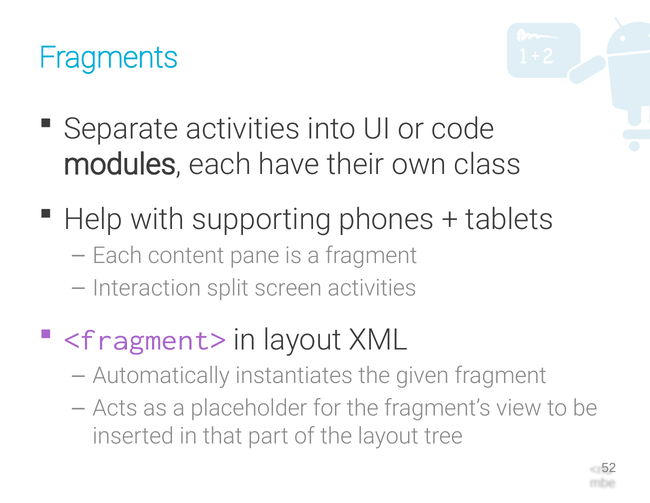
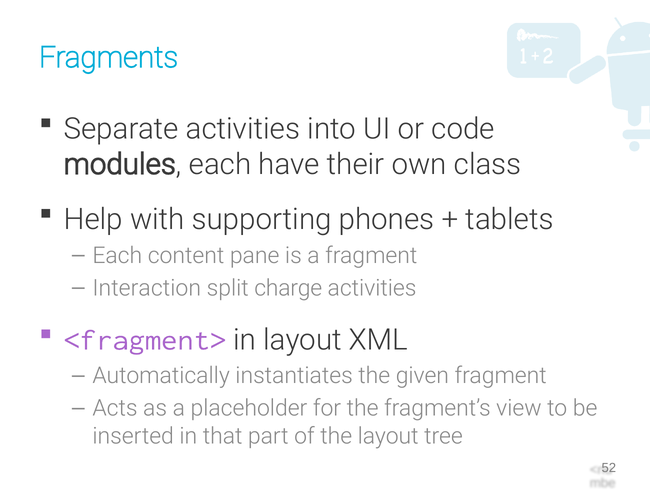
screen: screen -> charge
